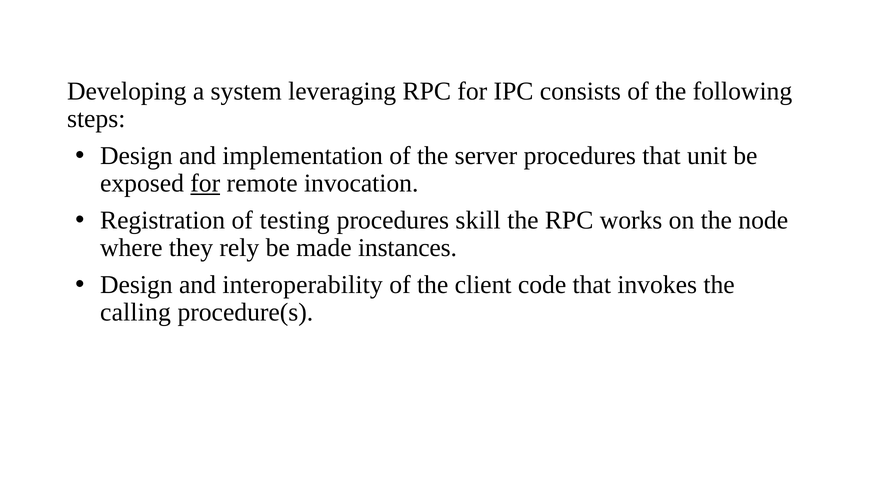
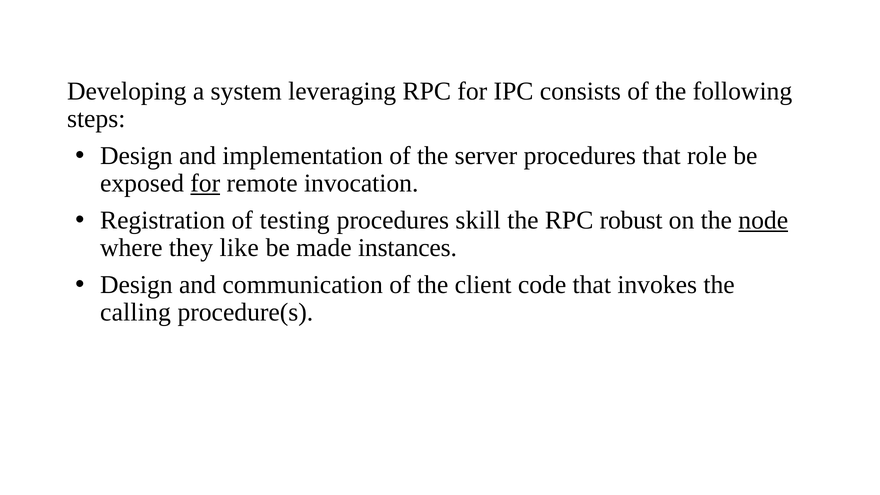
unit: unit -> role
works: works -> robust
node underline: none -> present
rely: rely -> like
interoperability: interoperability -> communication
